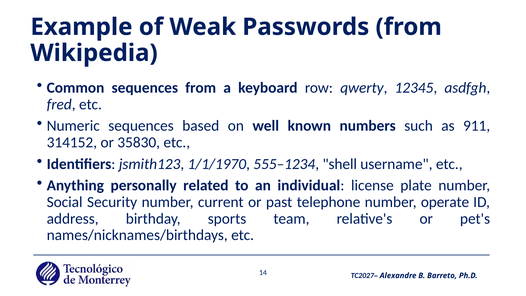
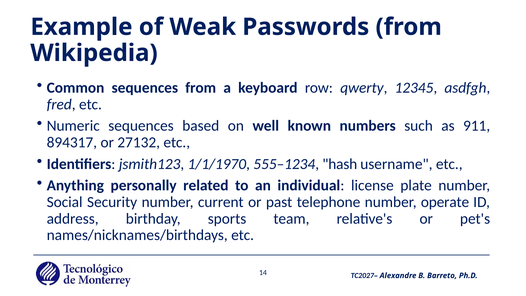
314152: 314152 -> 894317
35830: 35830 -> 27132
shell: shell -> hash
